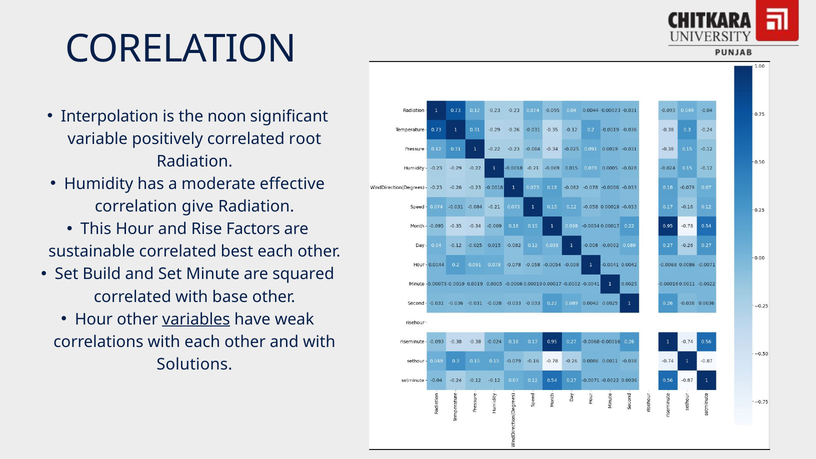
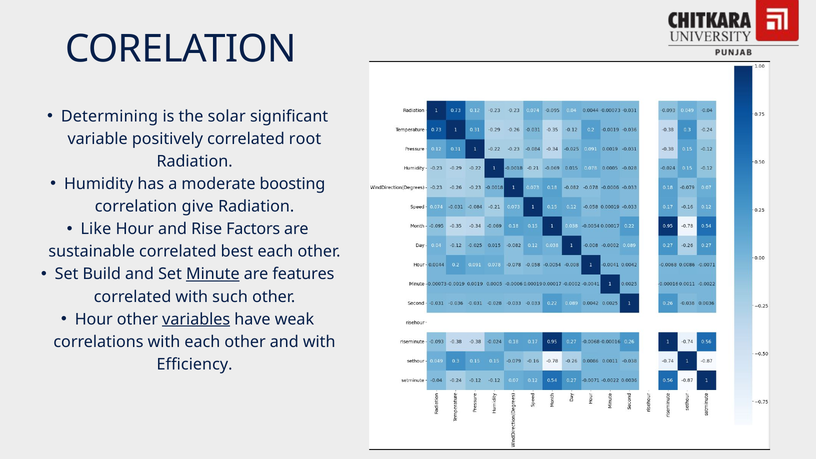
Interpolation: Interpolation -> Determining
noon: noon -> solar
effective: effective -> boosting
This: This -> Like
Minute underline: none -> present
squared: squared -> features
base: base -> such
Solutions: Solutions -> Efficiency
